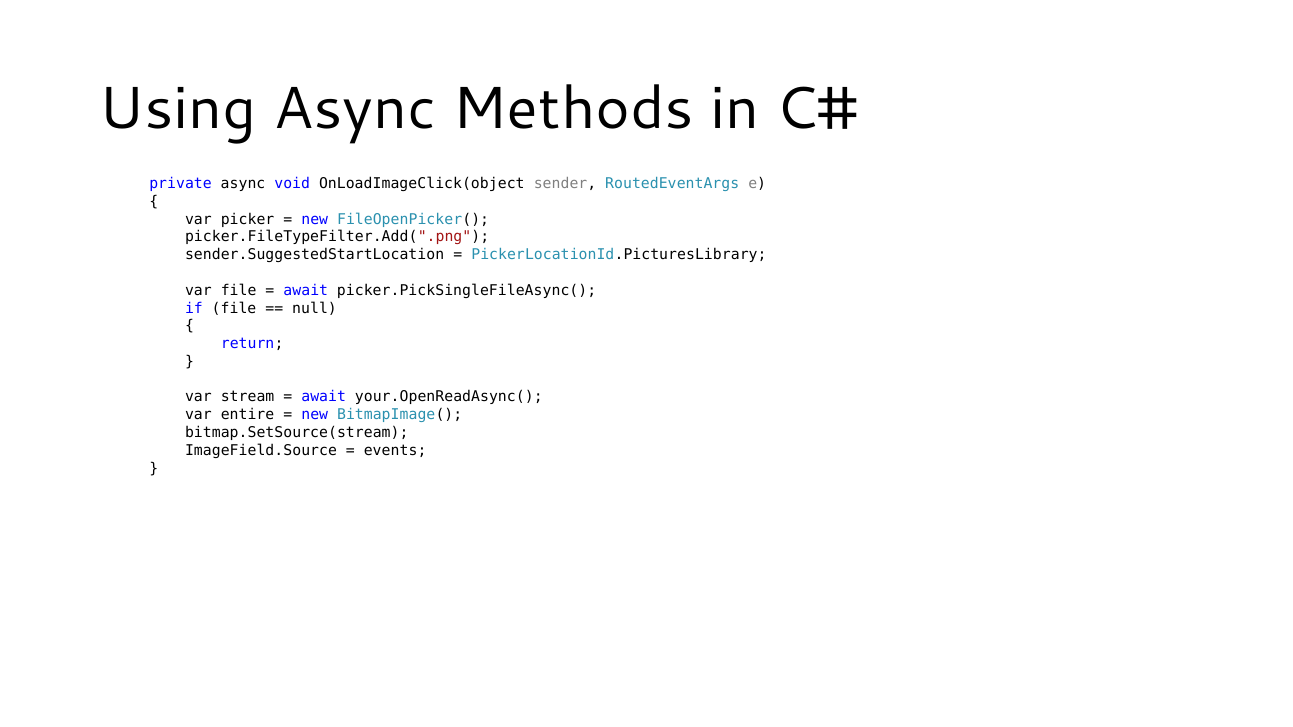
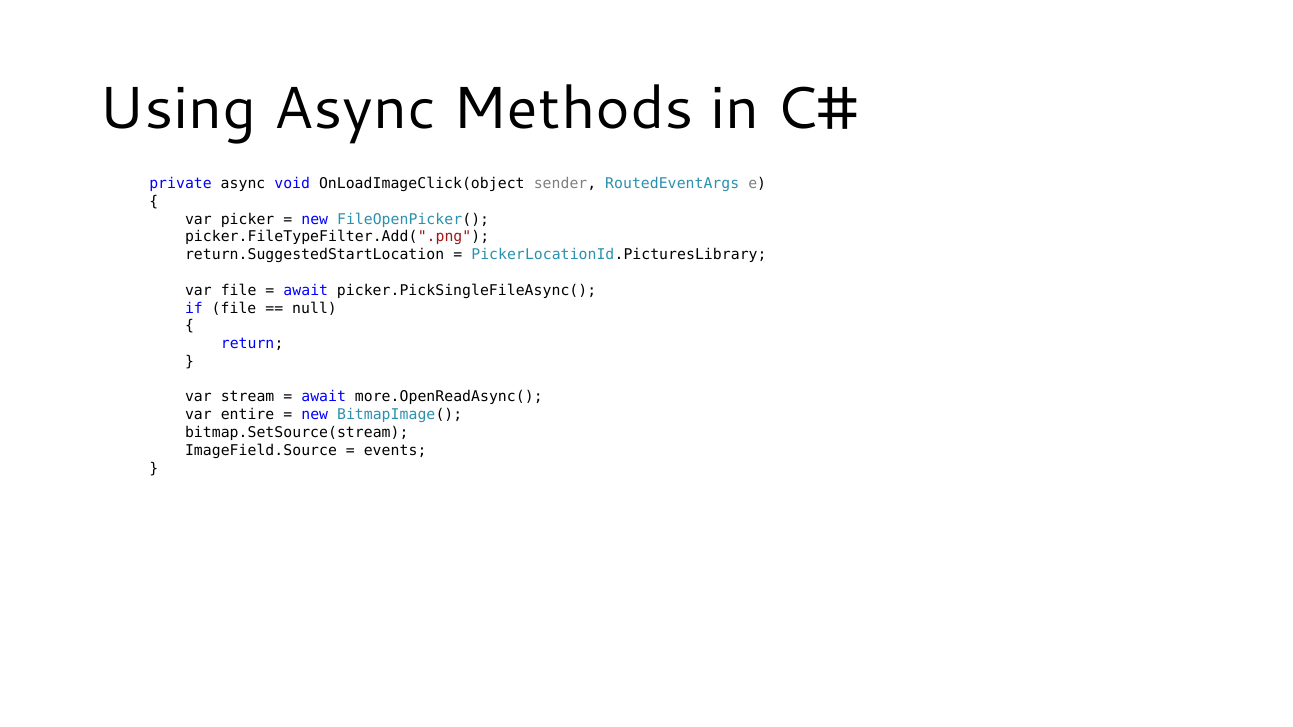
sender.SuggestedStartLocation: sender.SuggestedStartLocation -> return.SuggestedStartLocation
your.OpenReadAsync(: your.OpenReadAsync( -> more.OpenReadAsync(
